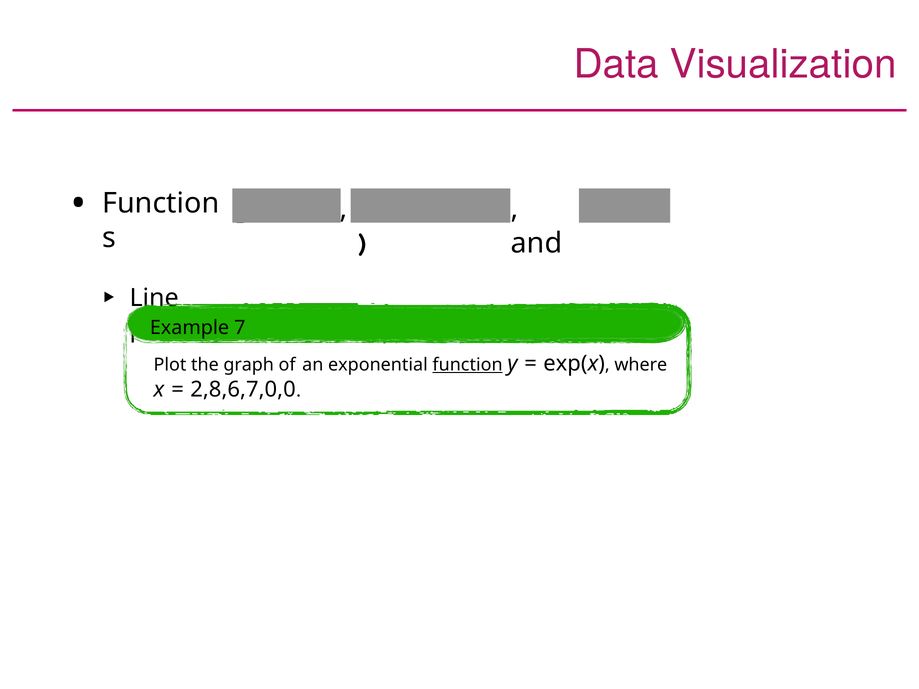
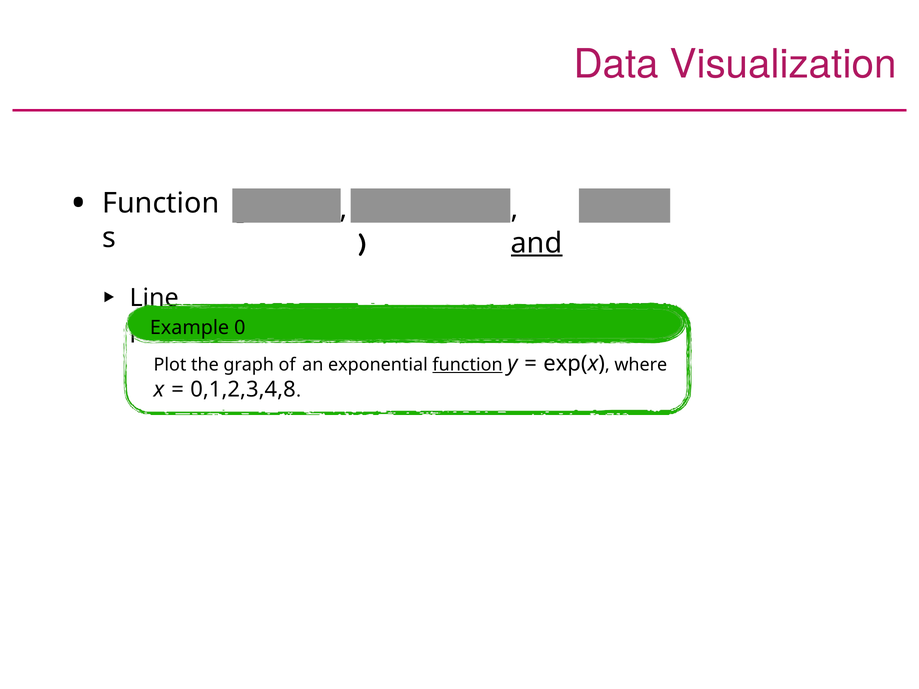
and underline: none -> present
7: 7 -> 0
2,8,6,7,0,0: 2,8,6,7,0,0 -> 0,1,2,3,4,8
